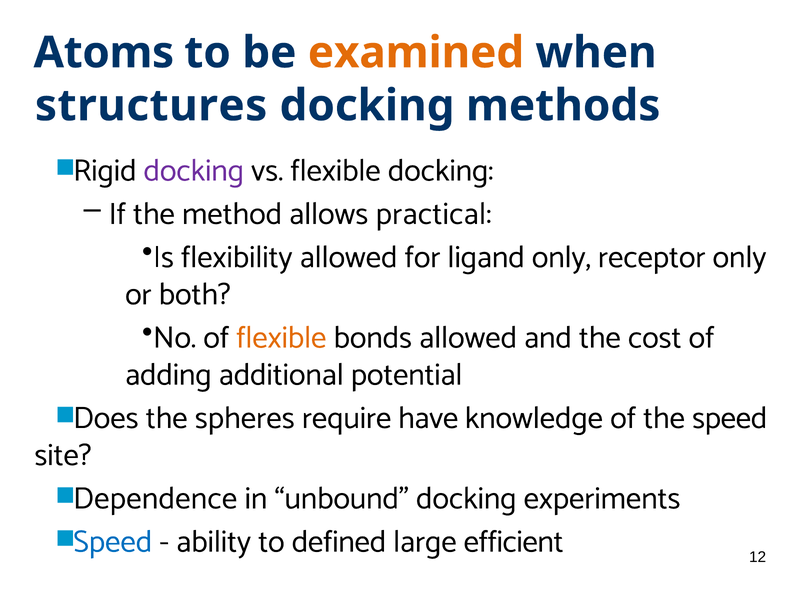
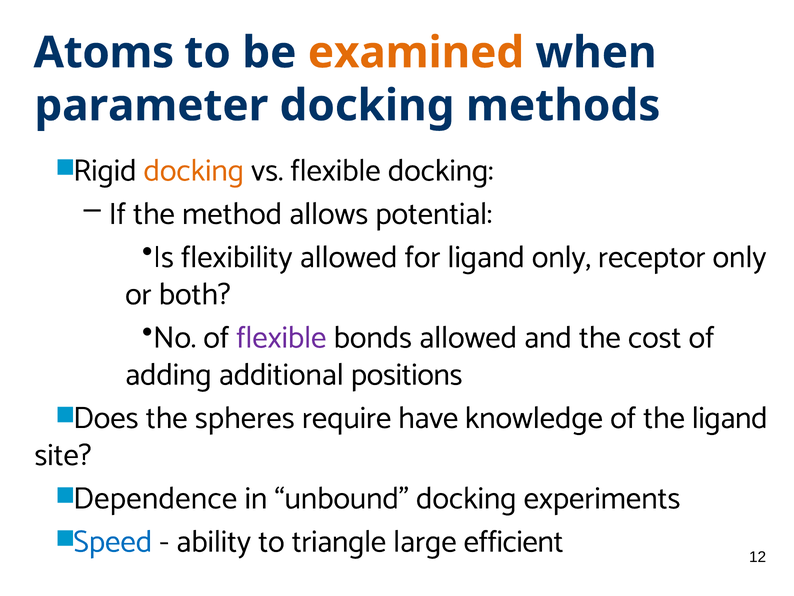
structures: structures -> parameter
docking at (194, 170) colour: purple -> orange
practical: practical -> potential
flexible at (281, 337) colour: orange -> purple
potential: potential -> positions
the speed: speed -> ligand
defined: defined -> triangle
